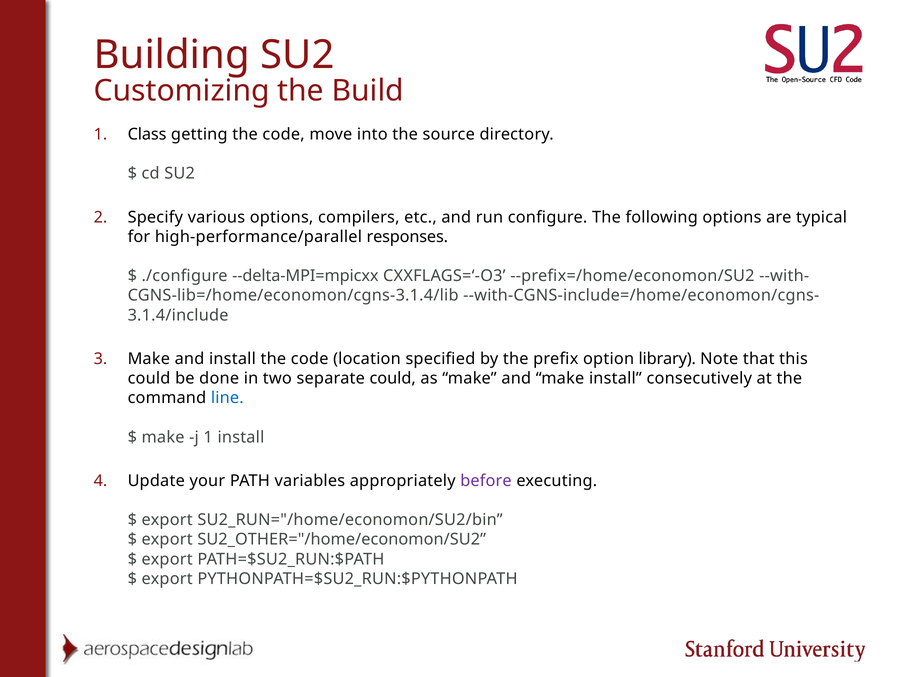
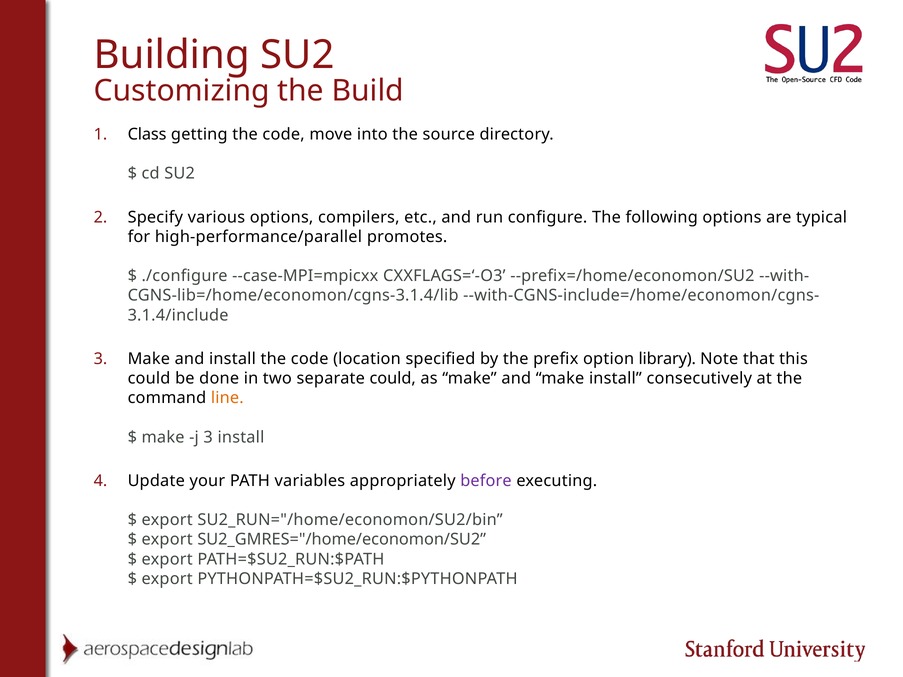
responses: responses -> promotes
--delta-MPI=mpicxx: --delta-MPI=mpicxx -> --case-MPI=mpicxx
line colour: blue -> orange
j 1: 1 -> 3
SU2_OTHER="/home/economon/SU2: SU2_OTHER="/home/economon/SU2 -> SU2_GMRES="/home/economon/SU2
